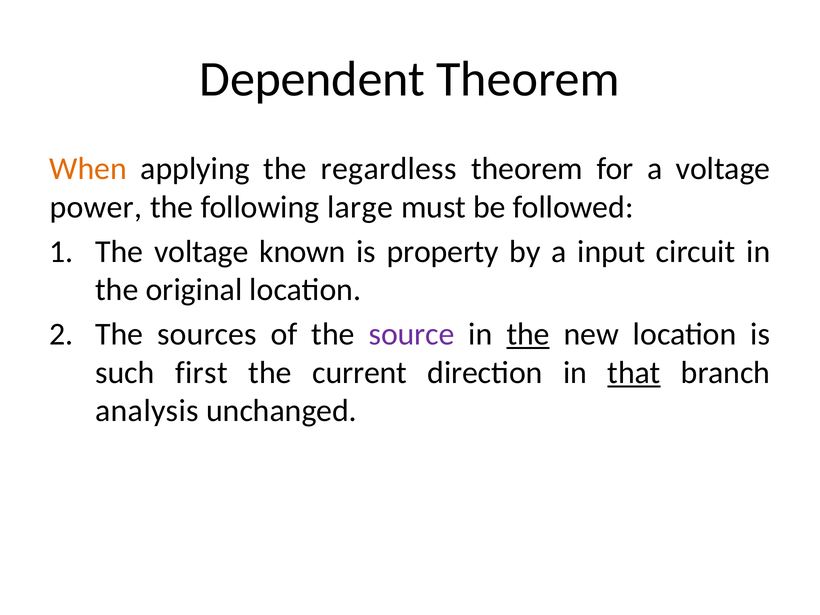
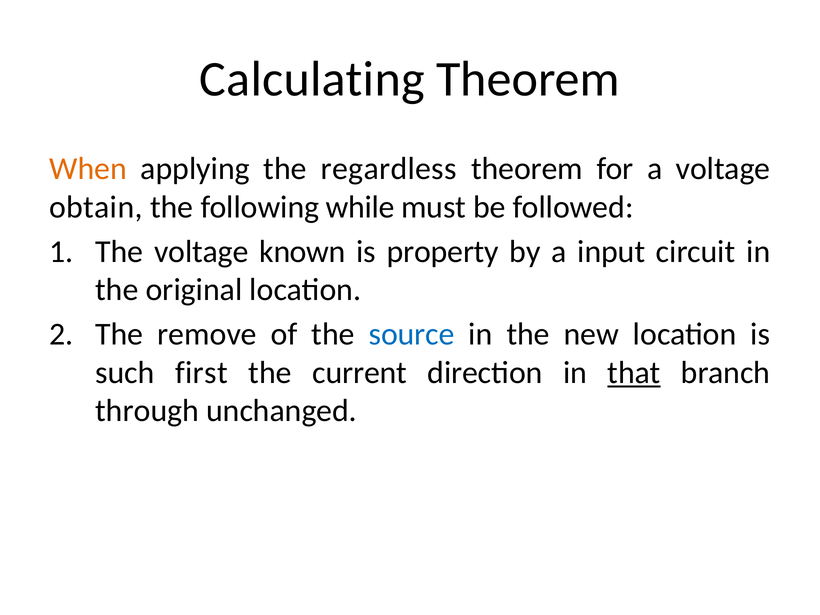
Dependent: Dependent -> Calculating
power: power -> obtain
large: large -> while
sources: sources -> remove
source colour: purple -> blue
the at (528, 334) underline: present -> none
analysis: analysis -> through
